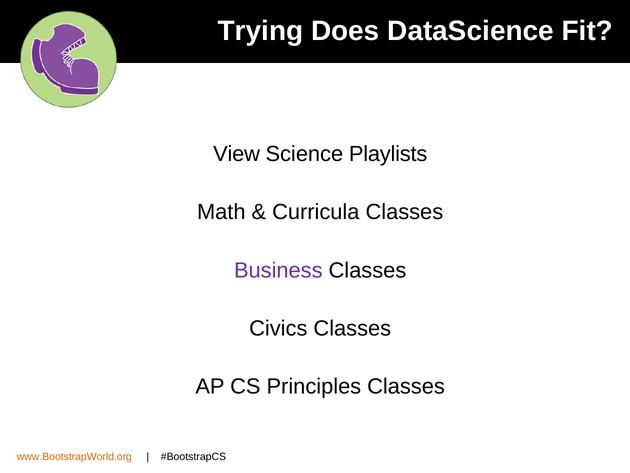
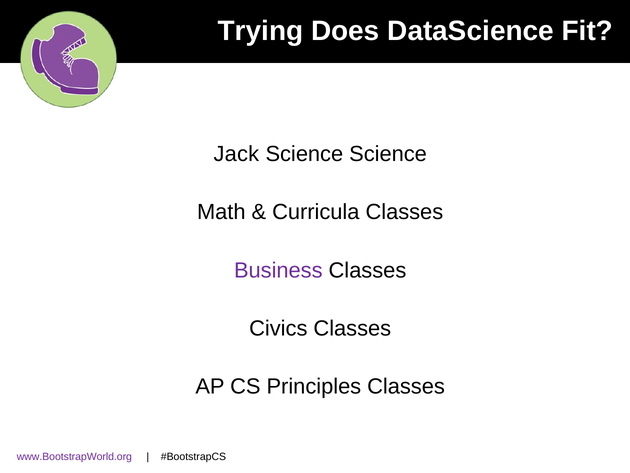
View: View -> Jack
Science Playlists: Playlists -> Science
www.BootstrapWorld.org colour: orange -> purple
